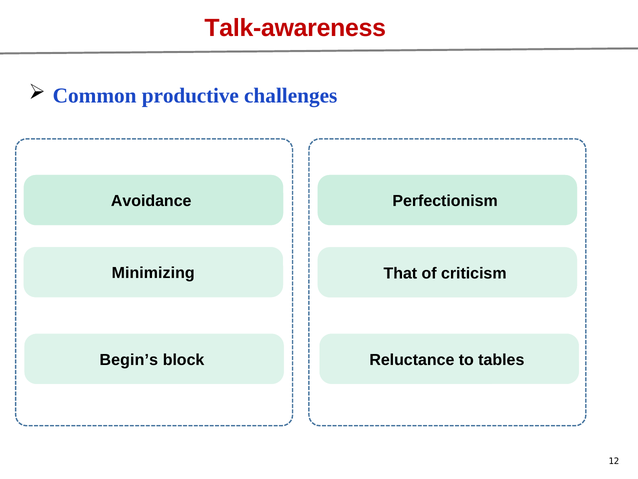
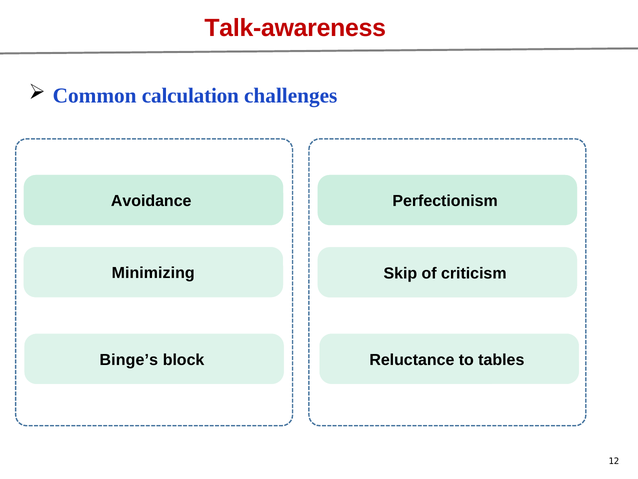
productive: productive -> calculation
That: That -> Skip
Begin’s: Begin’s -> Binge’s
